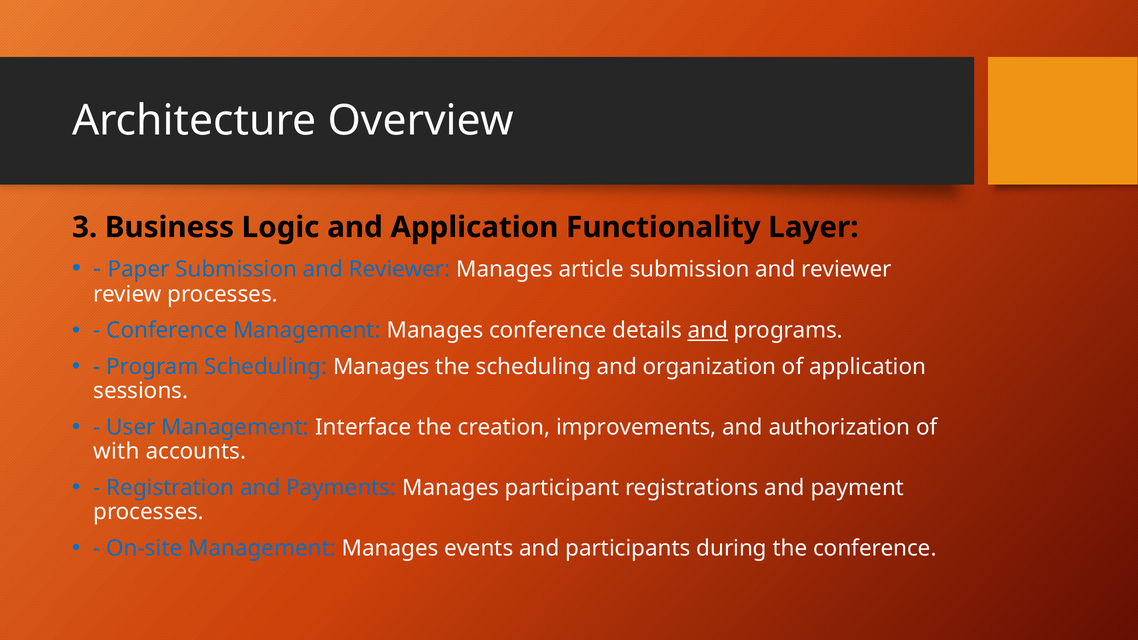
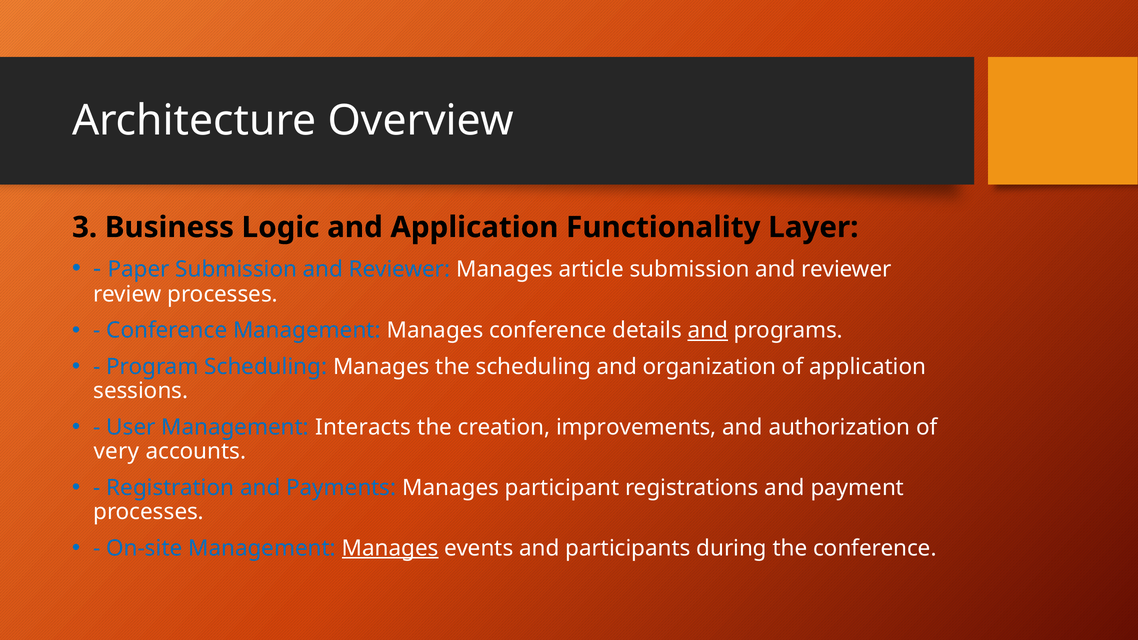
Interface: Interface -> Interacts
with: with -> very
Manages at (390, 548) underline: none -> present
